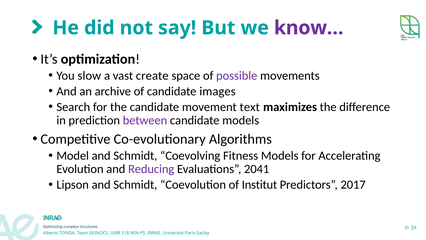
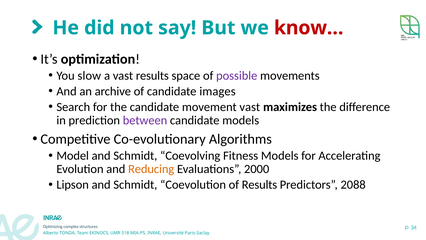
know… colour: purple -> red
vast create: create -> results
movement text: text -> vast
Reducing colour: purple -> orange
2041: 2041 -> 2000
of Institut: Institut -> Results
2017: 2017 -> 2088
